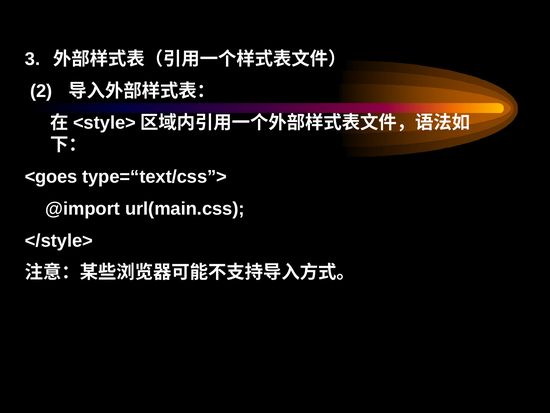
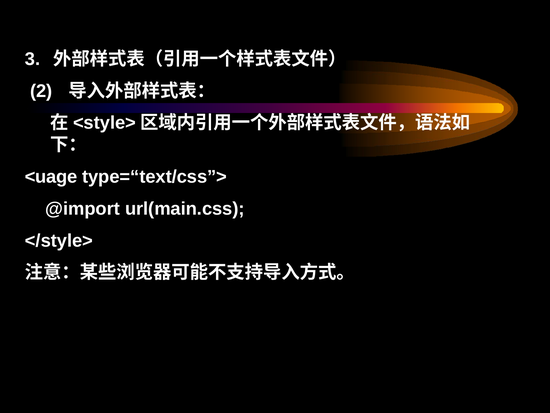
<goes: <goes -> <uage
